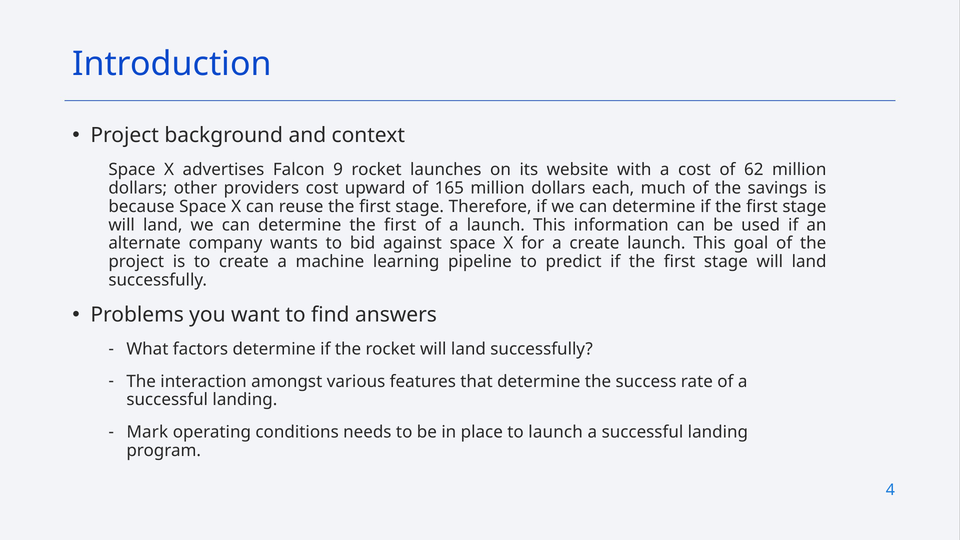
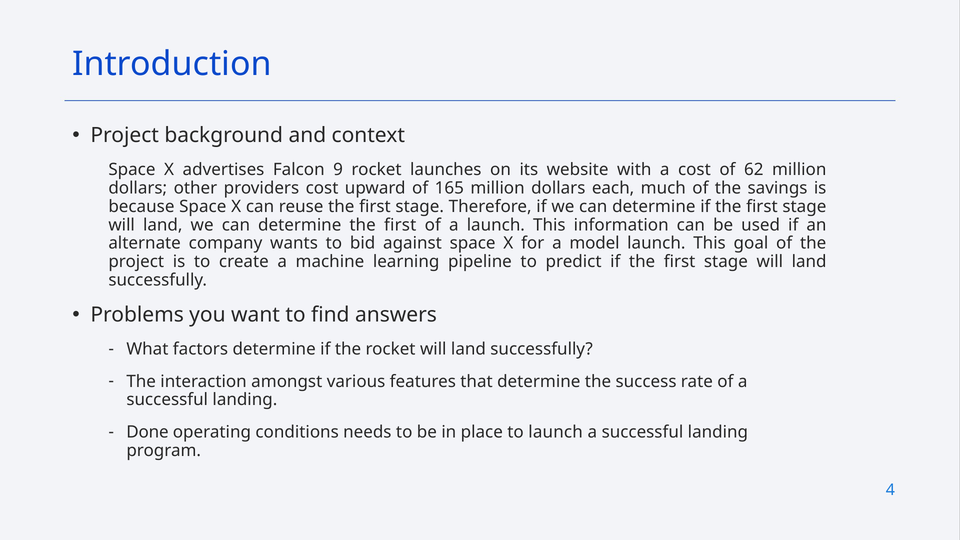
a create: create -> model
Mark: Mark -> Done
